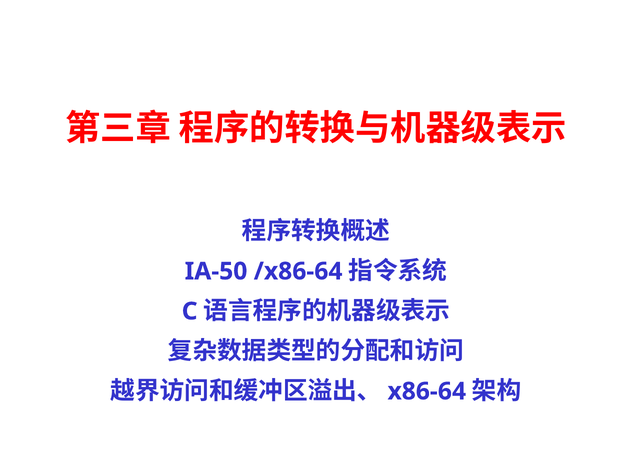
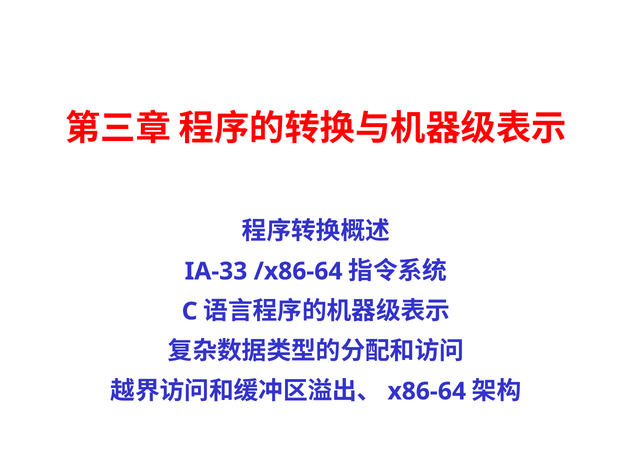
IA-50: IA-50 -> IA-33
